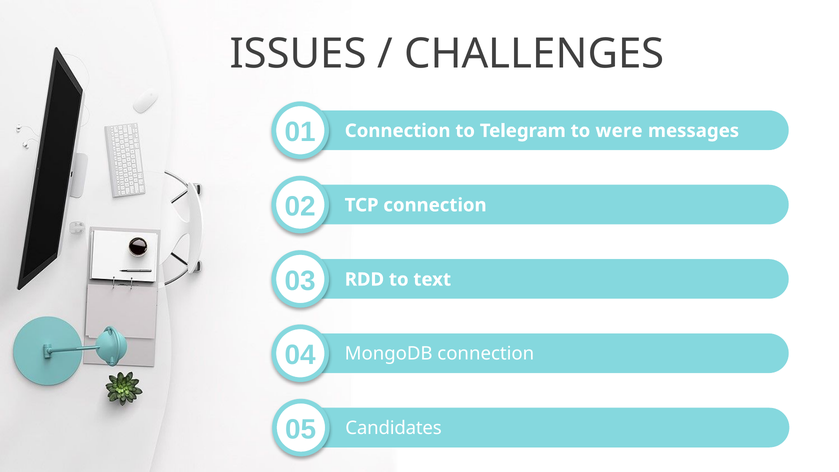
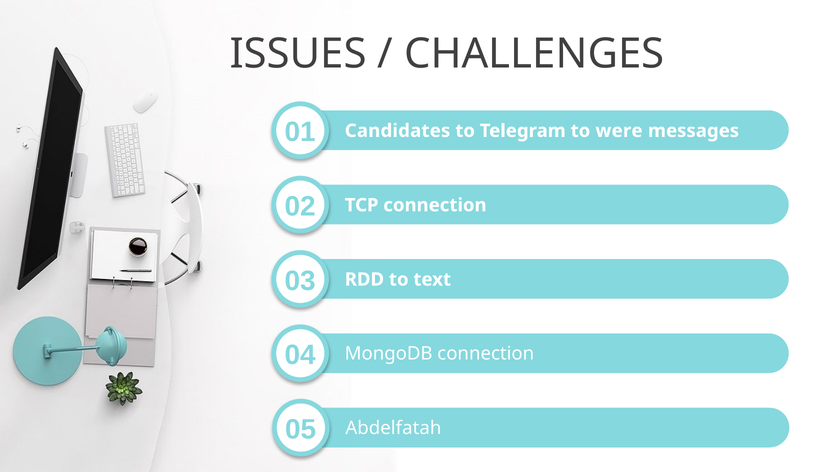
01 Connection: Connection -> Candidates
Candidates: Candidates -> Abdelfatah
